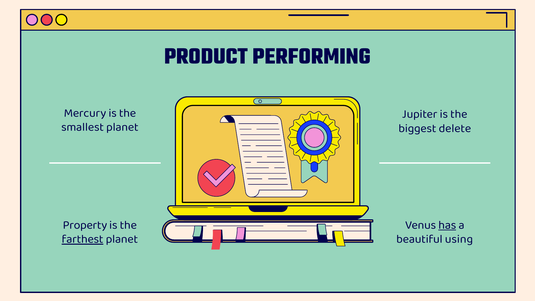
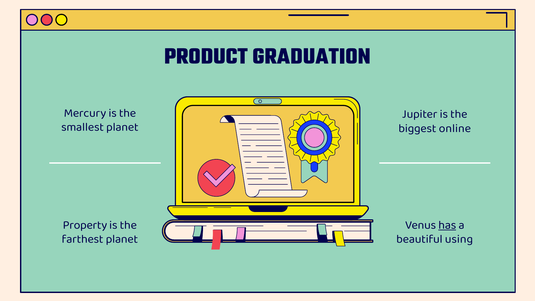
PERFORMING: PERFORMING -> GRADUATION
delete: delete -> online
farthest underline: present -> none
